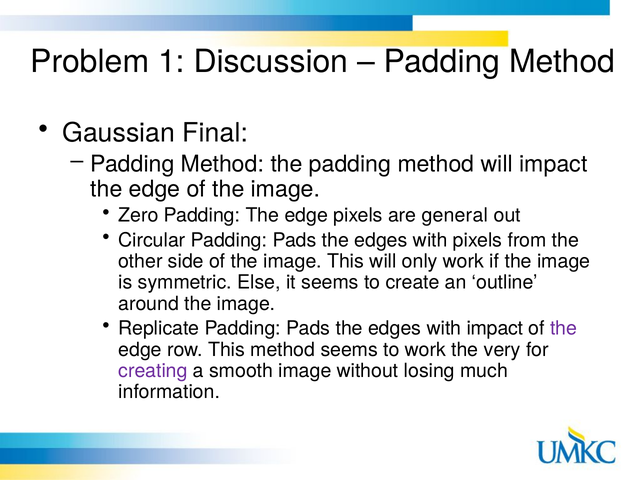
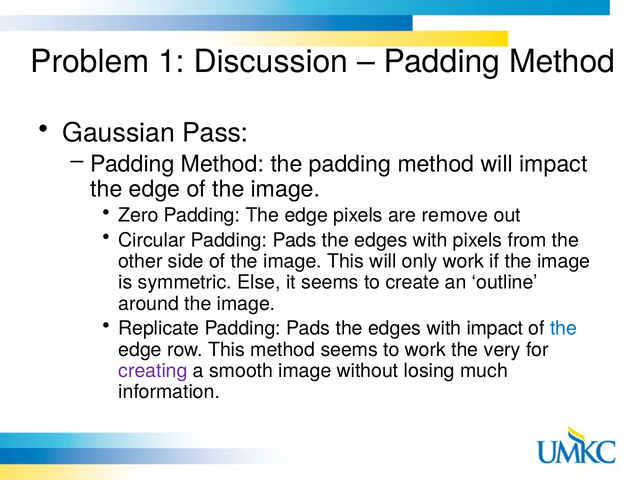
Final: Final -> Pass
general: general -> remove
the at (564, 329) colour: purple -> blue
